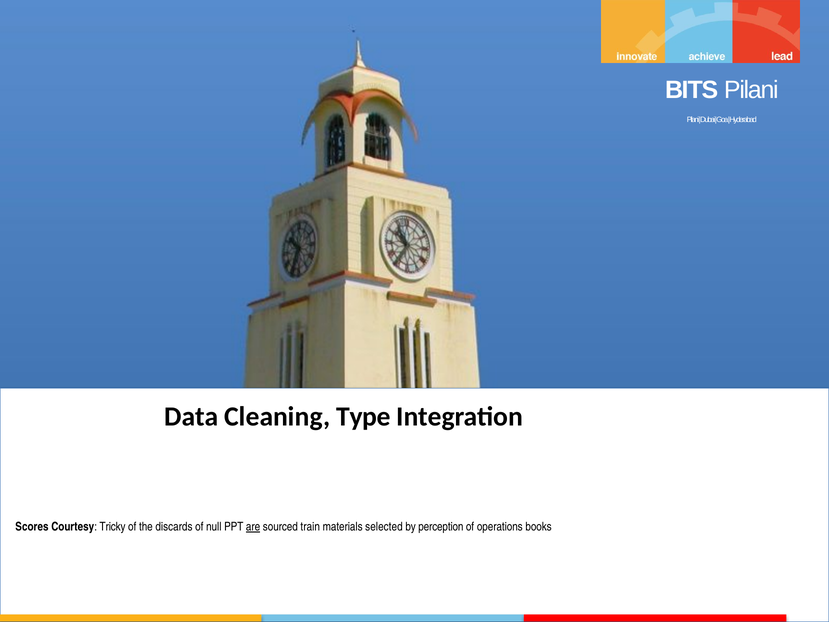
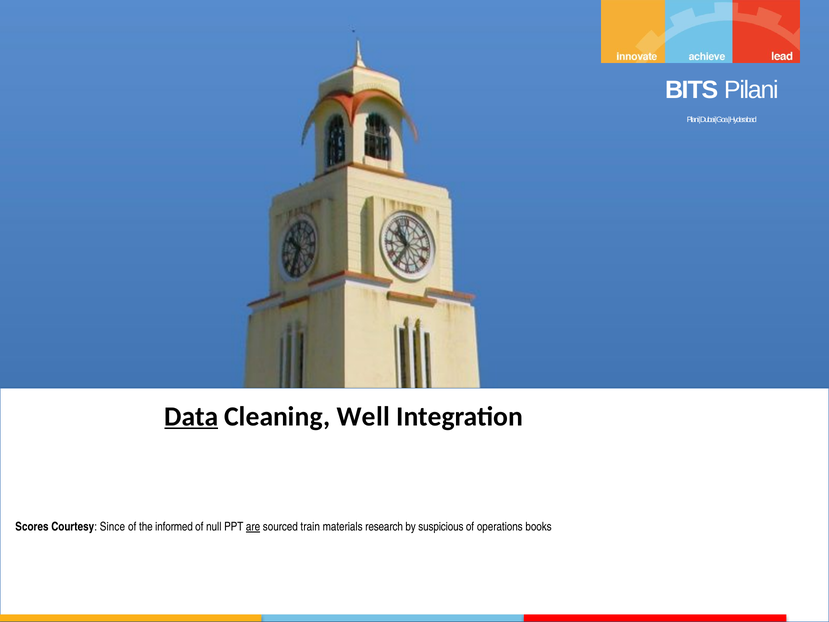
Data underline: none -> present
Type: Type -> Well
Tricky: Tricky -> Since
discards: discards -> informed
selected: selected -> research
perception: perception -> suspicious
